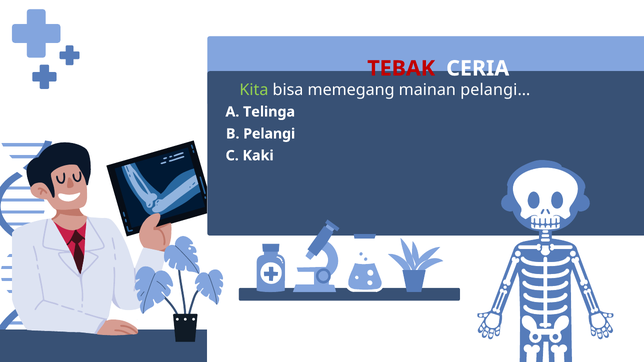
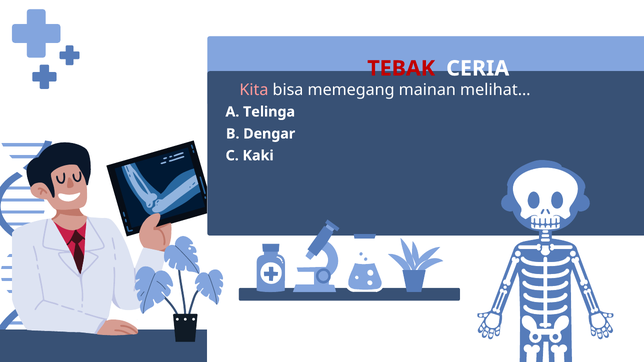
Kita colour: light green -> pink
pelangi…: pelangi… -> melihat…
Pelangi: Pelangi -> Dengar
